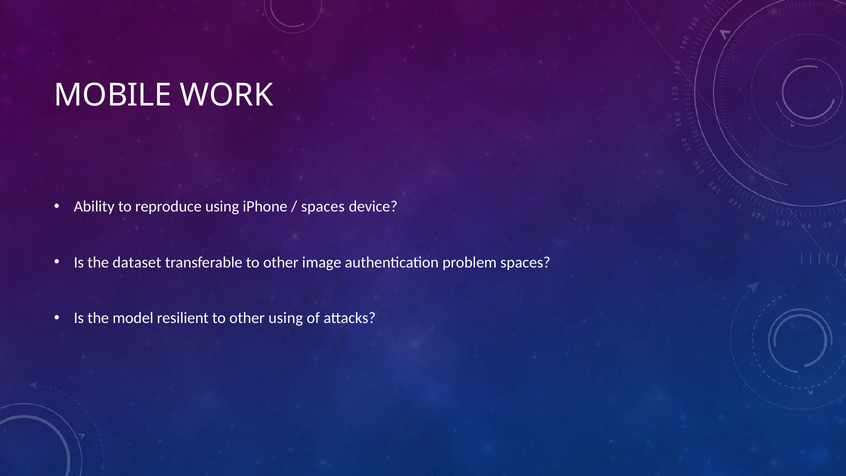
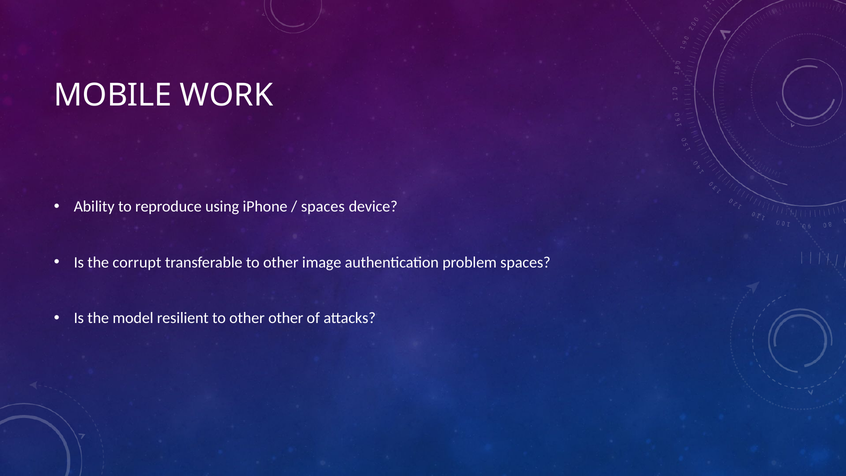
dataset: dataset -> corrupt
other using: using -> other
